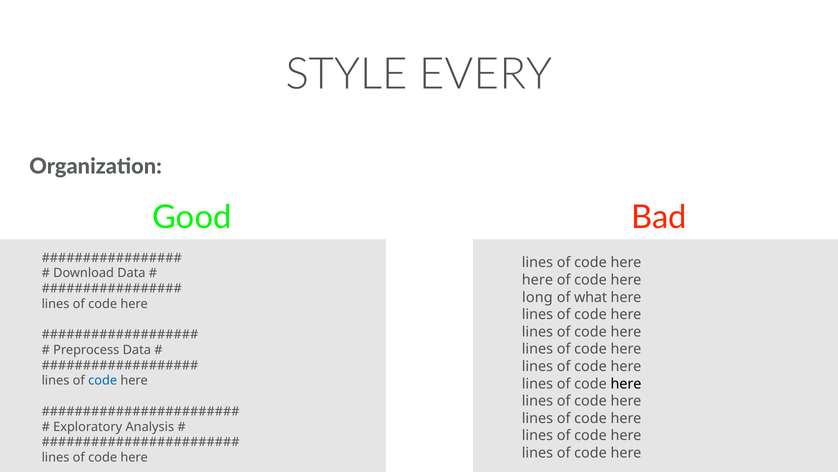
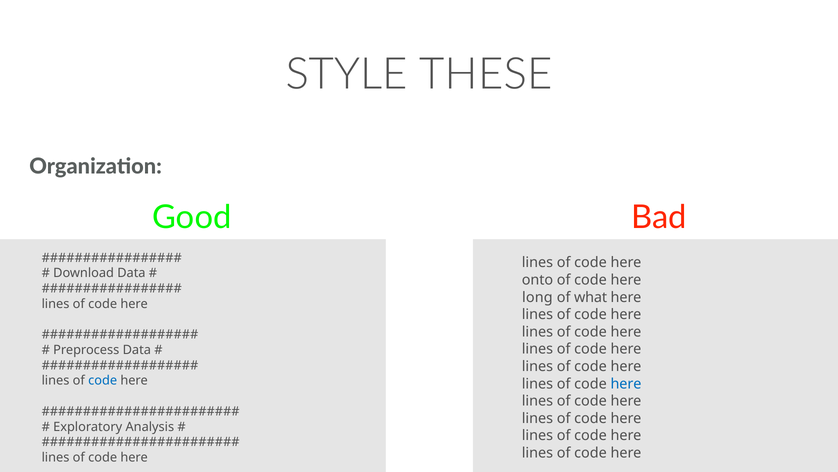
EVERY: EVERY -> THESE
here at (537, 280): here -> onto
here at (626, 383) colour: black -> blue
